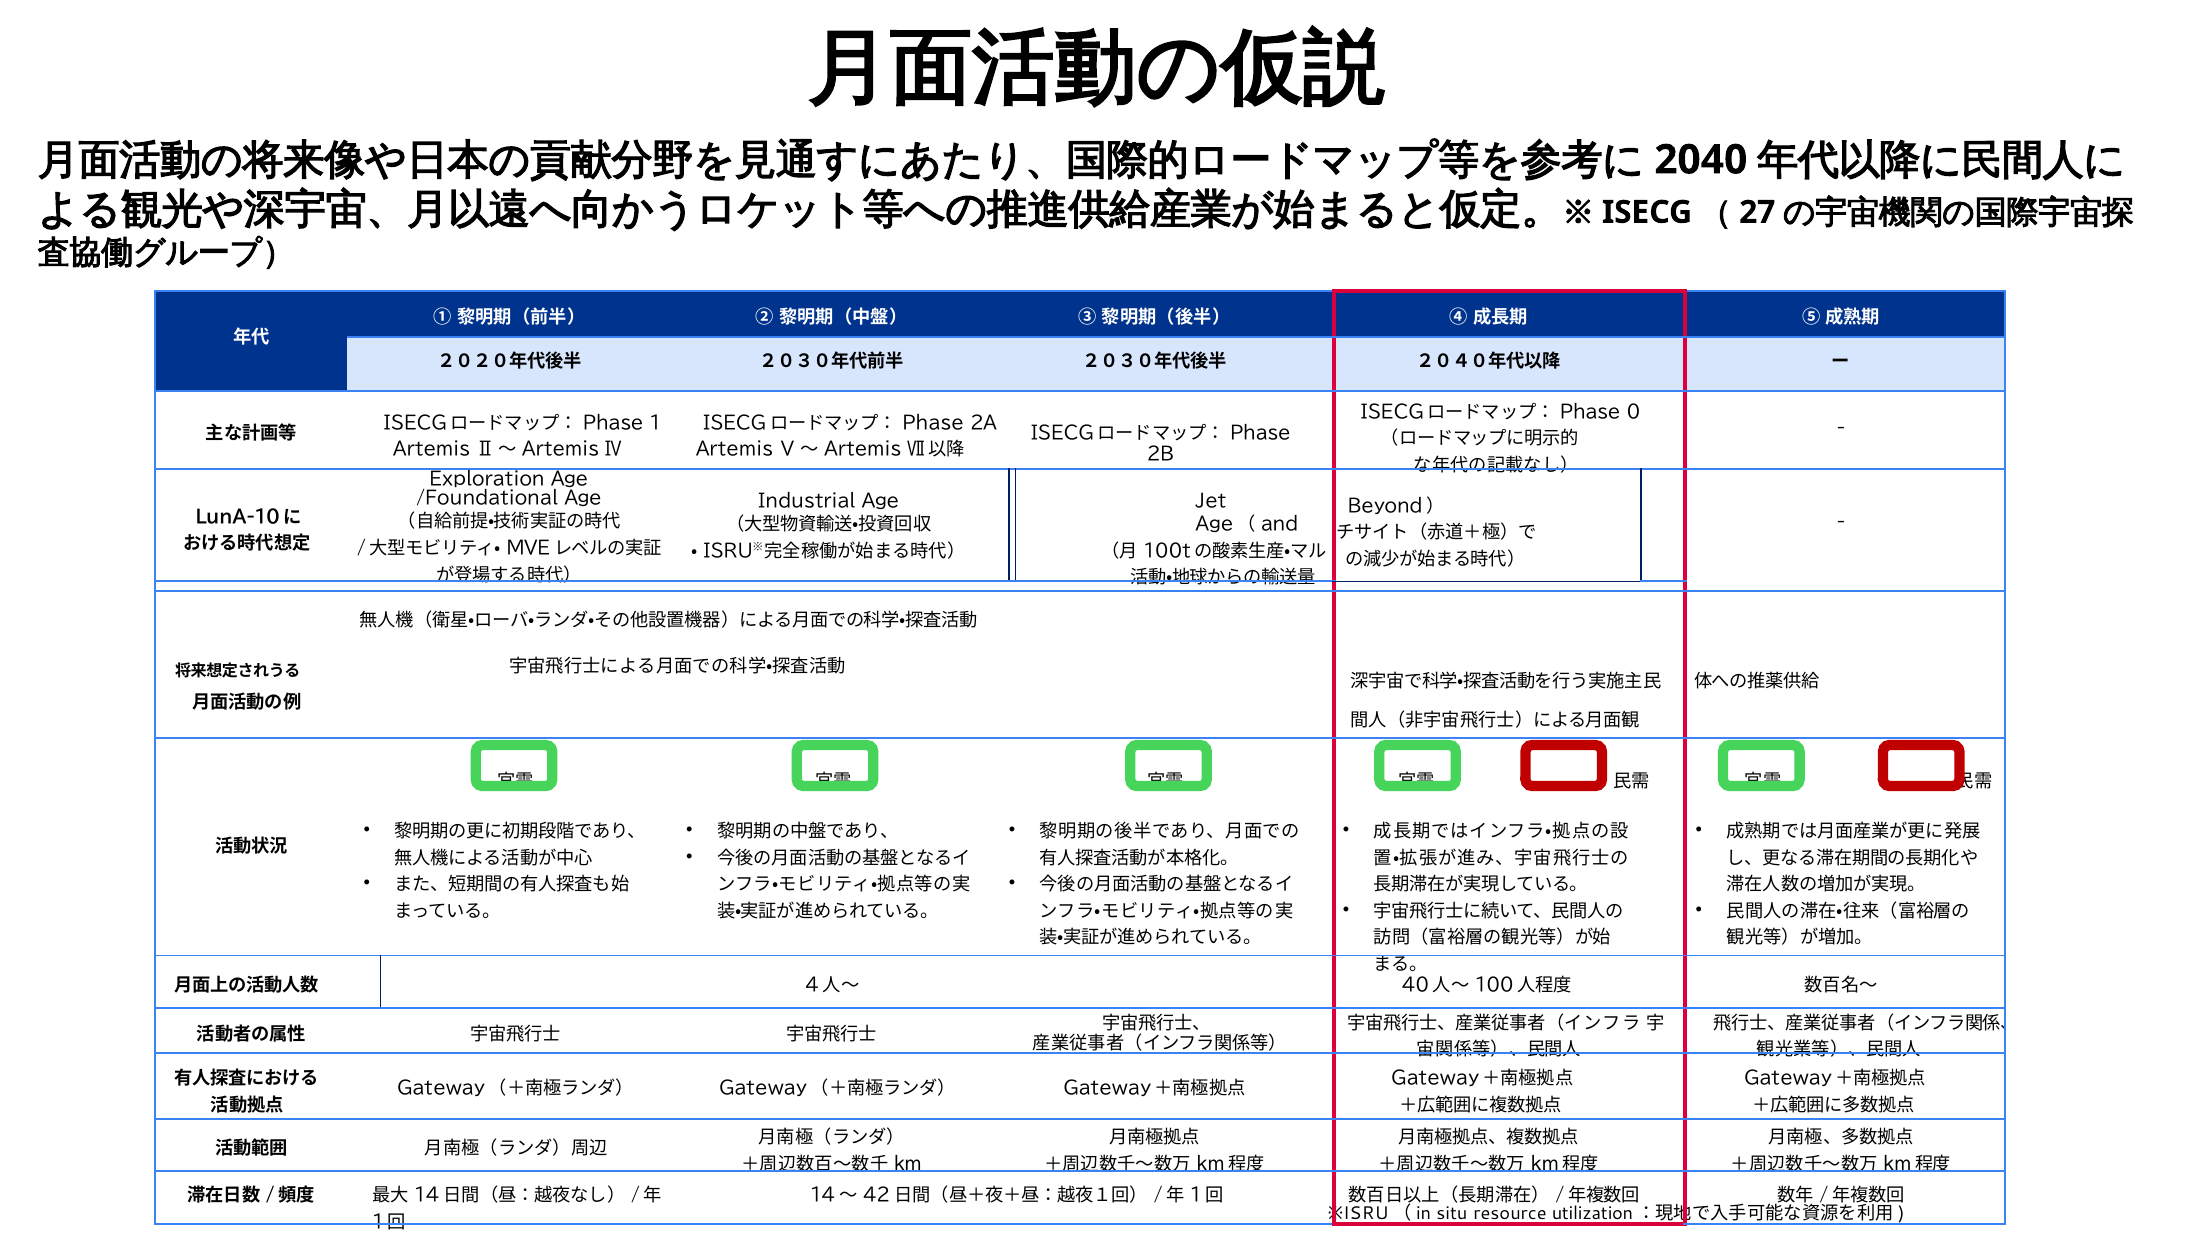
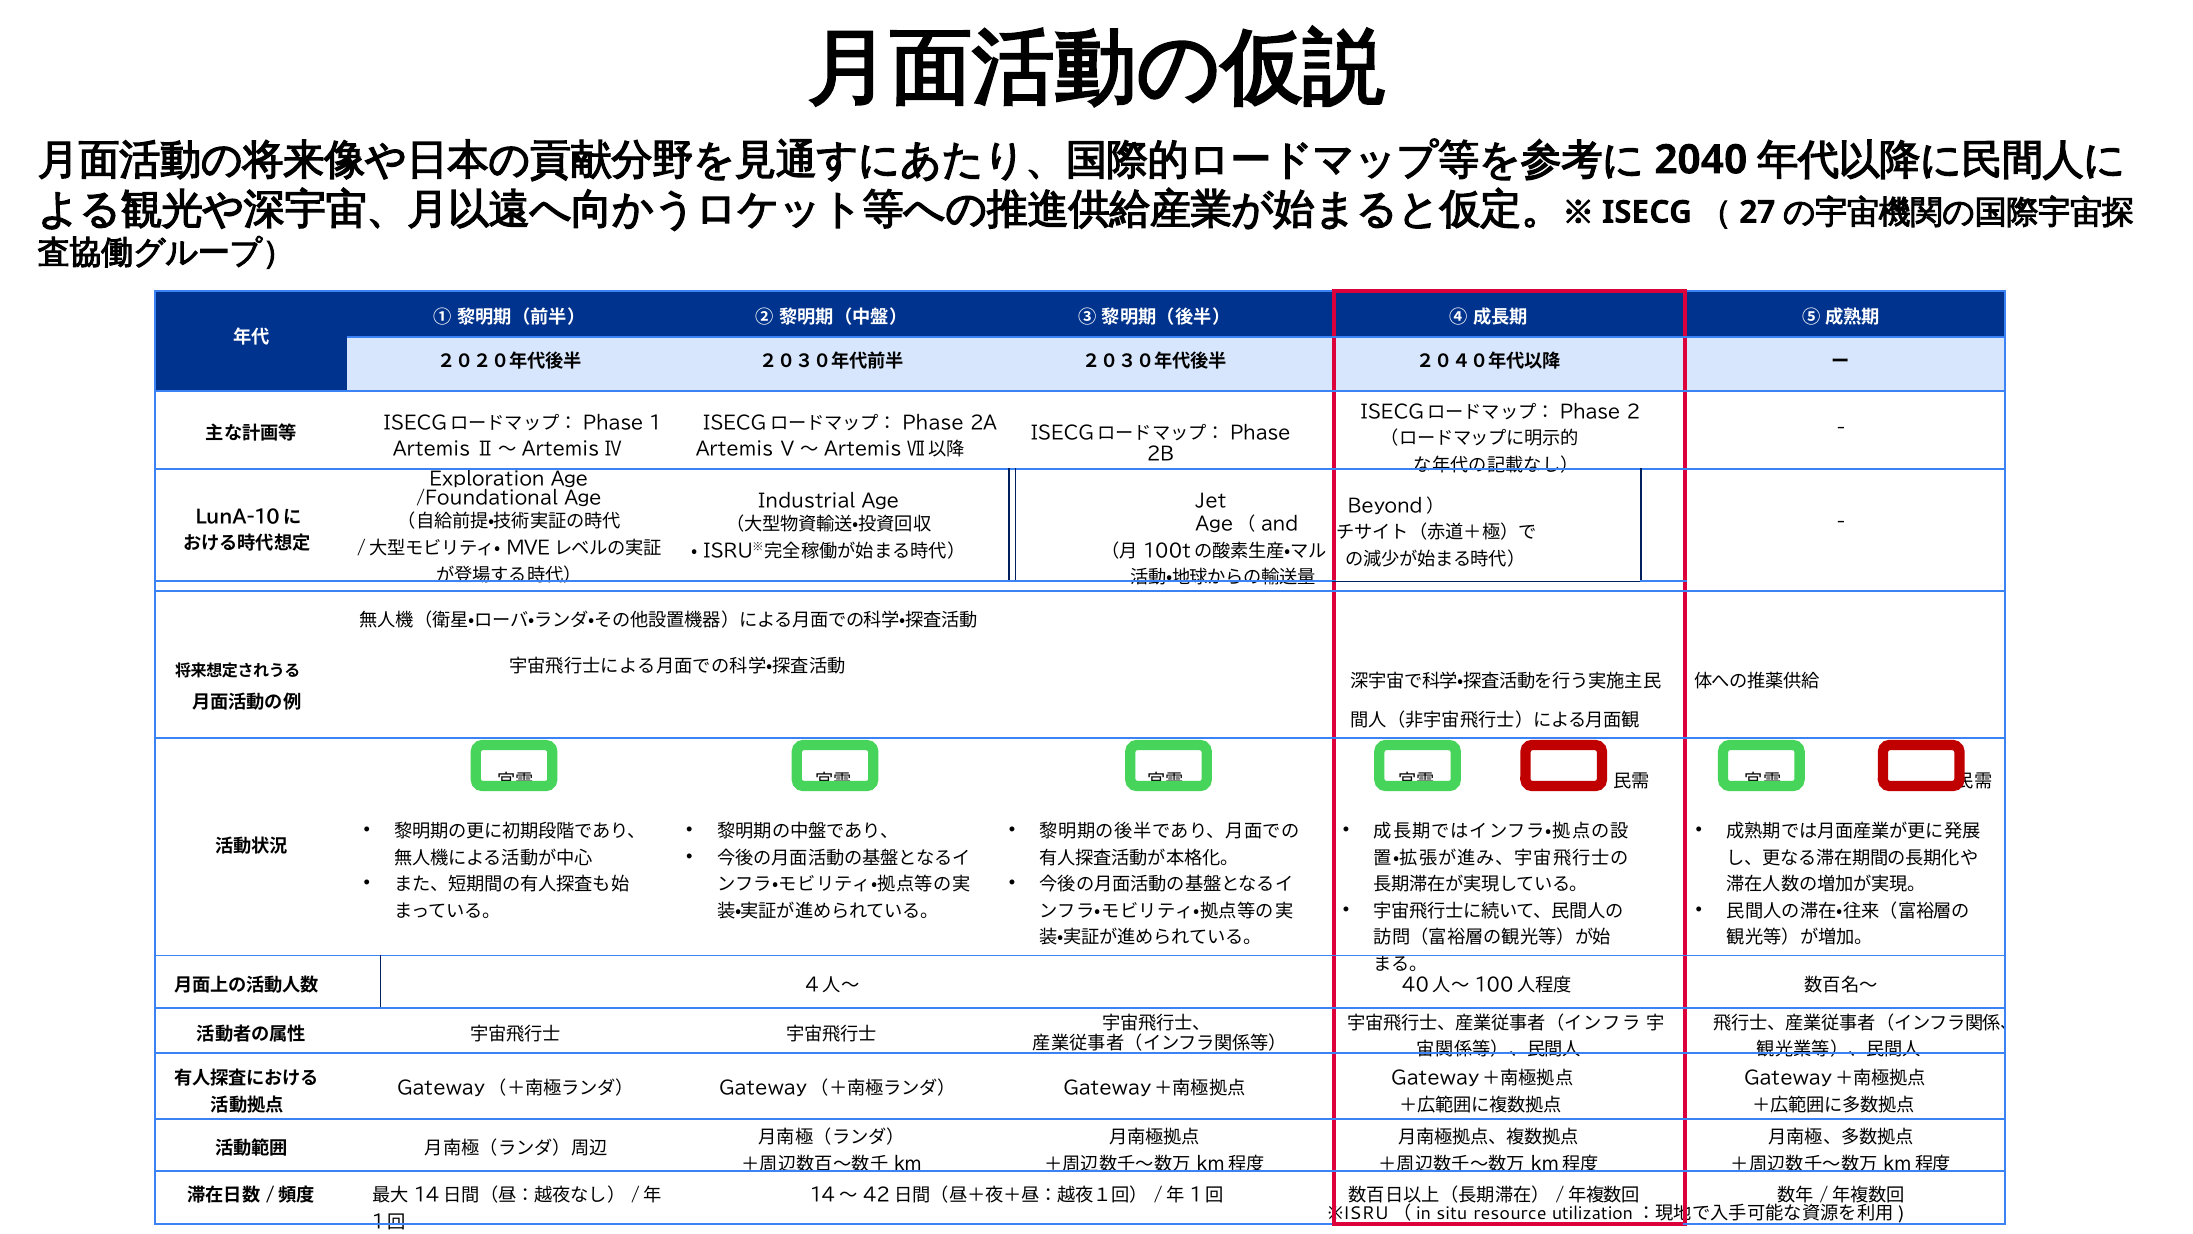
0: 0 -> 2
